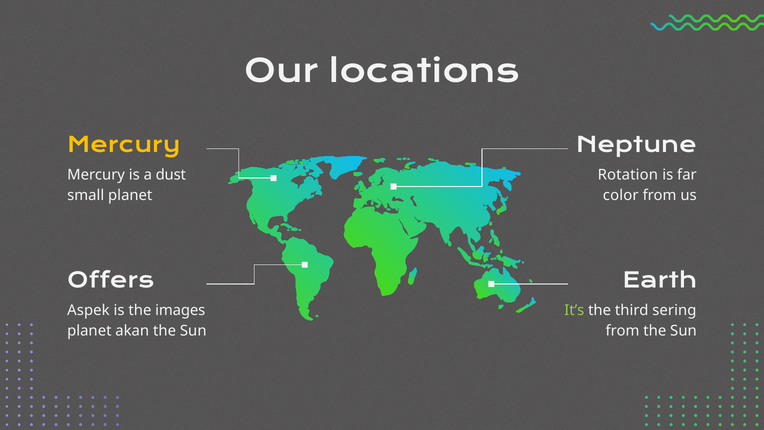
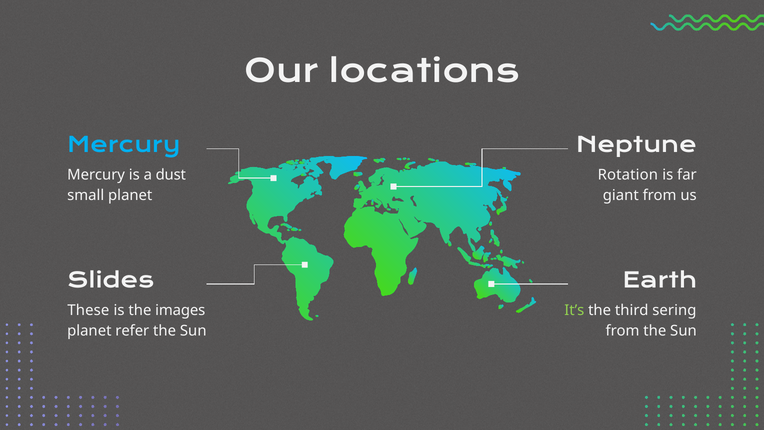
Mercury at (124, 145) colour: yellow -> light blue
color: color -> giant
Offers: Offers -> Slides
Aspek: Aspek -> These
akan: akan -> refer
